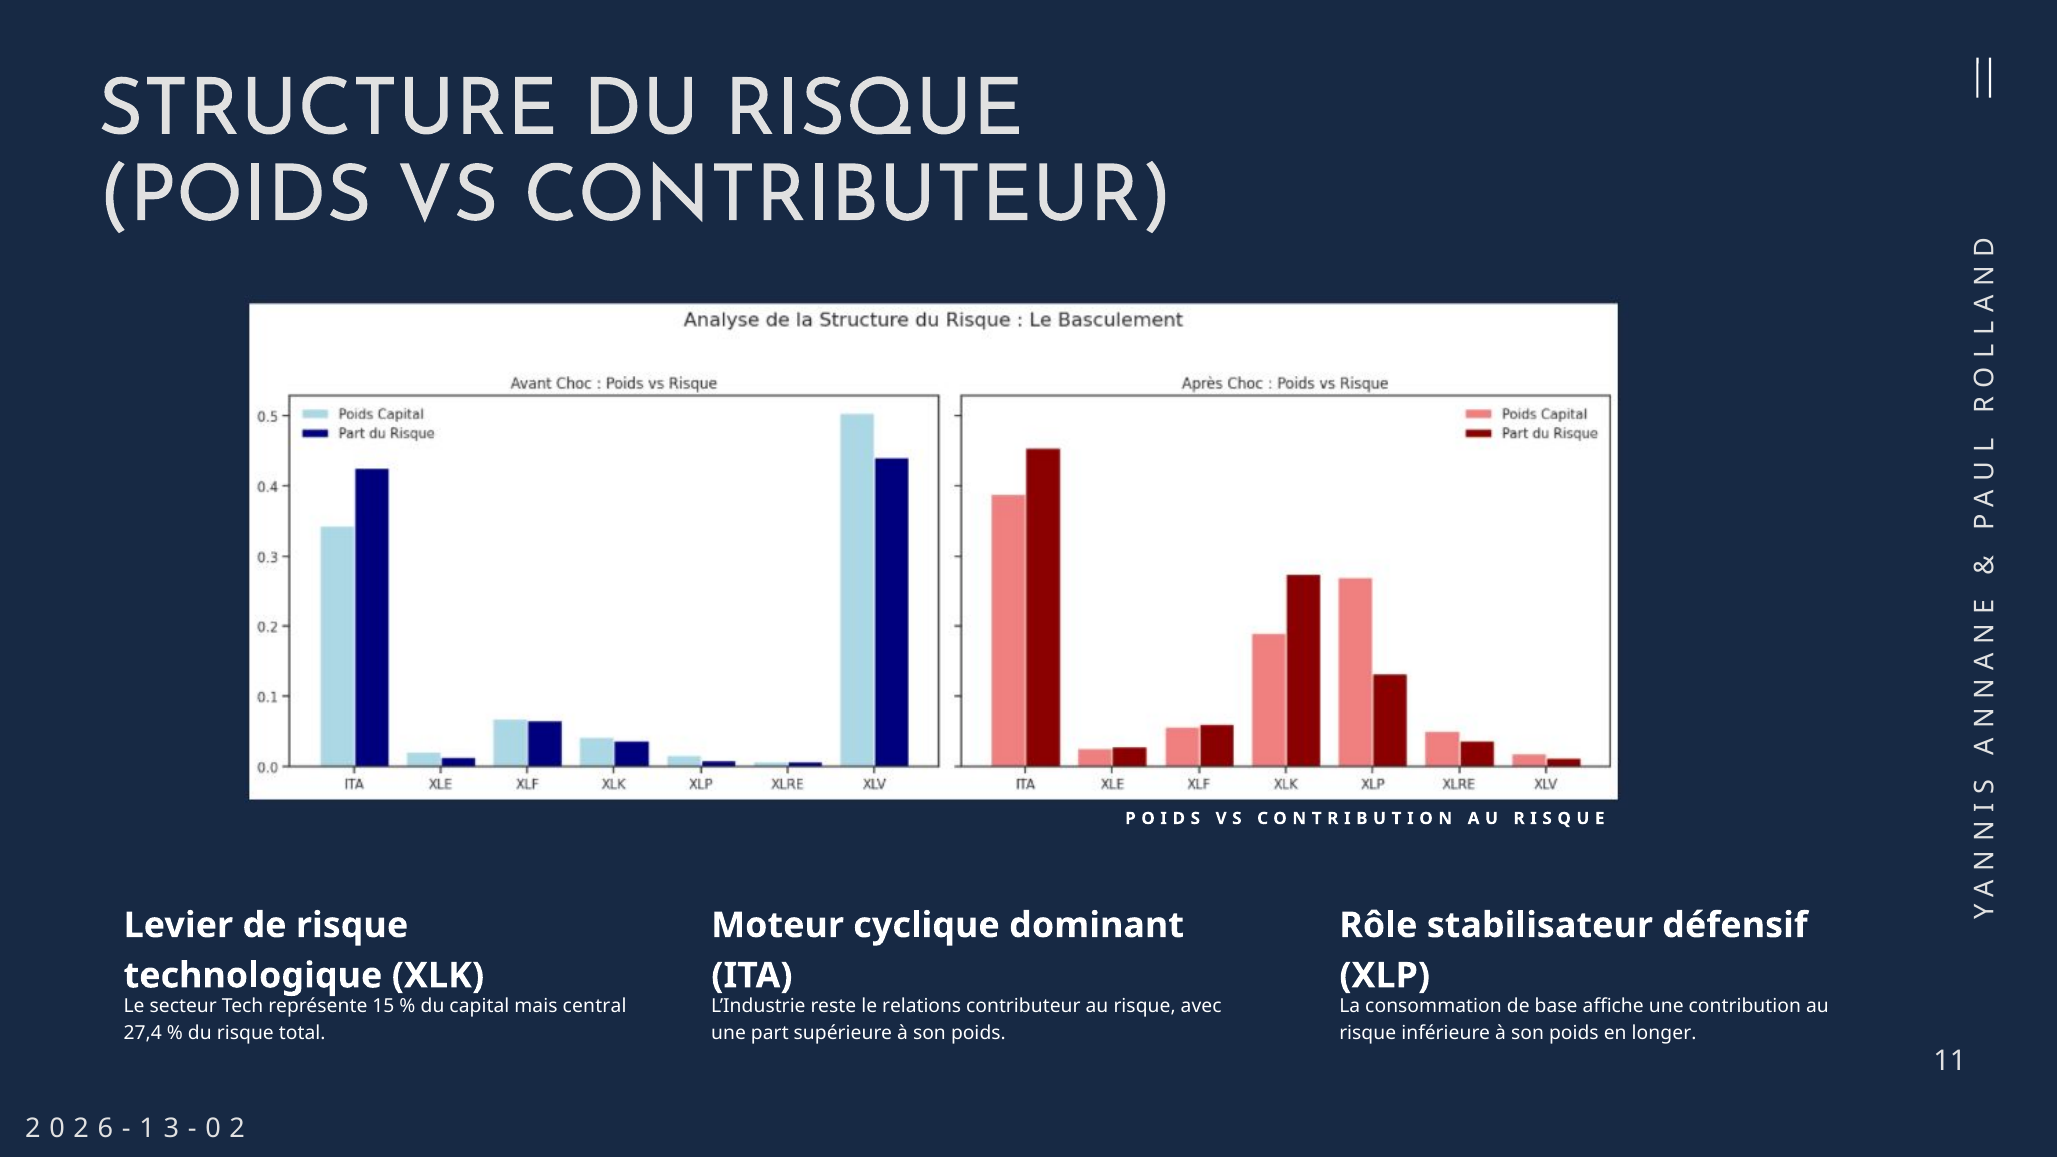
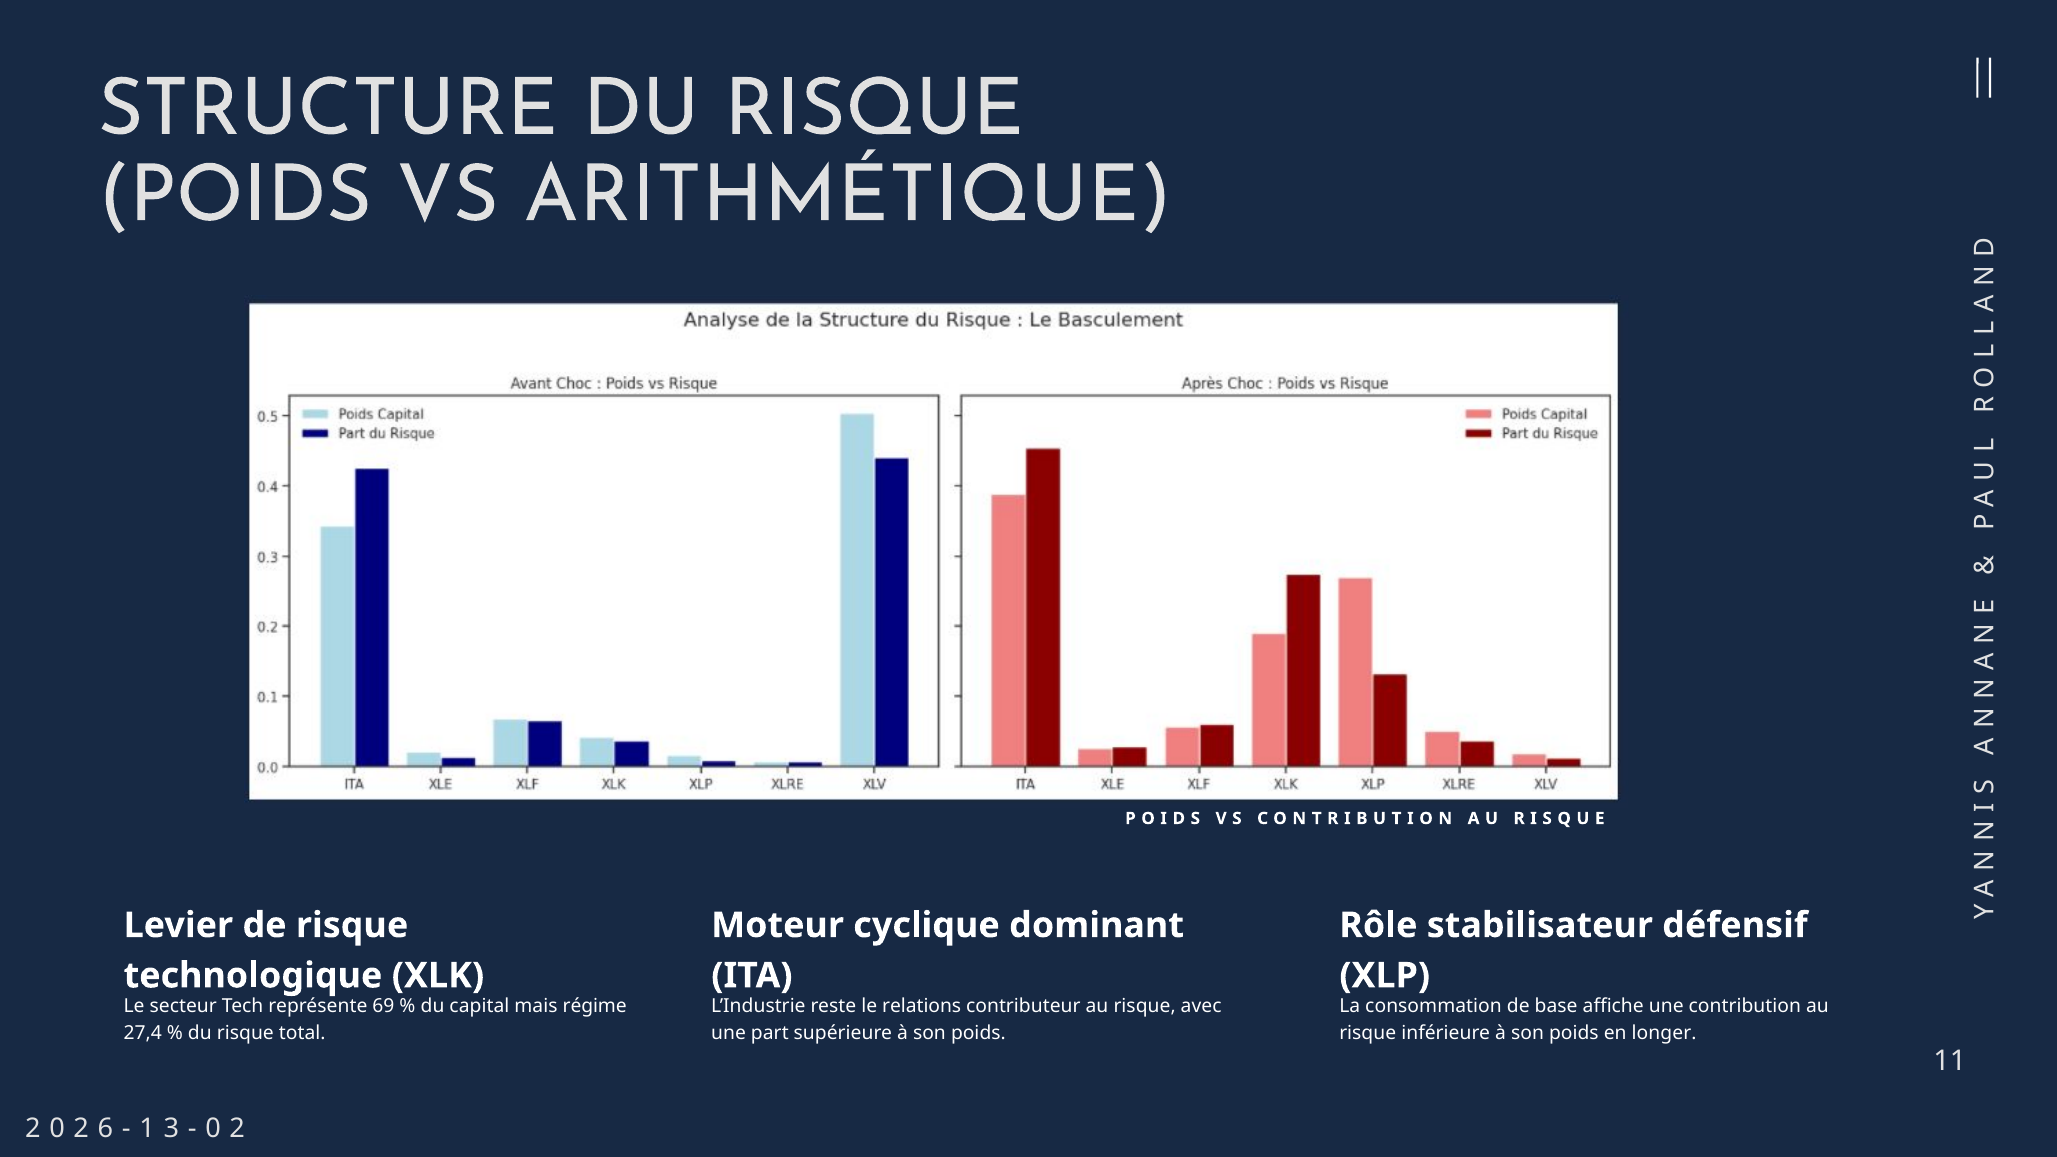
VS CONTRIBUTEUR: CONTRIBUTEUR -> ARITHMÉTIQUE
15: 15 -> 69
central: central -> régime
